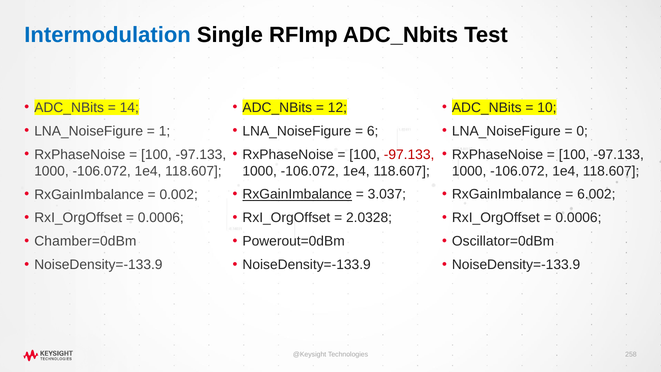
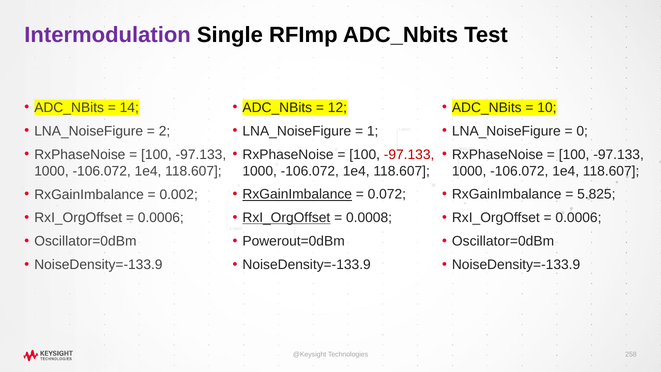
Intermodulation colour: blue -> purple
1: 1 -> 2
6: 6 -> 1
3.037: 3.037 -> 0.072
6.002: 6.002 -> 5.825
RxI_OrgOffset at (286, 218) underline: none -> present
2.0328: 2.0328 -> 0.0008
Chamber=0dBm at (85, 241): Chamber=0dBm -> Oscillator=0dBm
